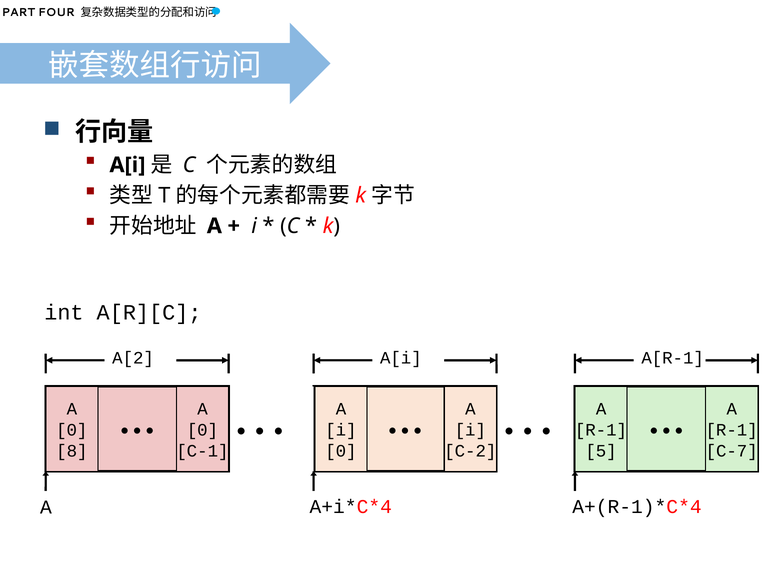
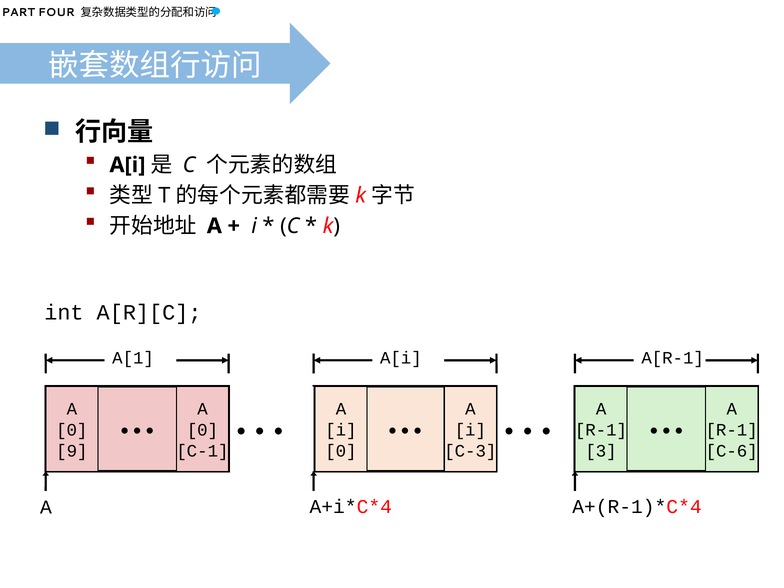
A[2: A[2 -> A[1
8: 8 -> 9
C-2: C-2 -> C-3
5: 5 -> 3
C-7: C-7 -> C-6
